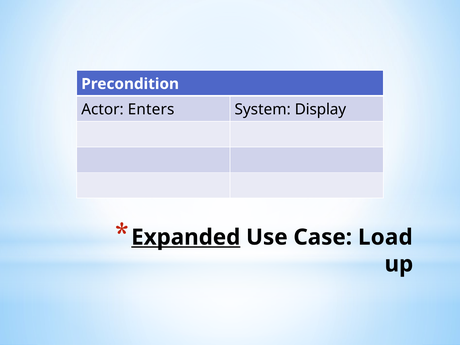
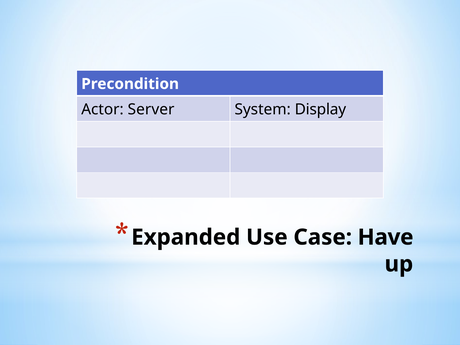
Enters: Enters -> Server
Expanded underline: present -> none
Load: Load -> Have
